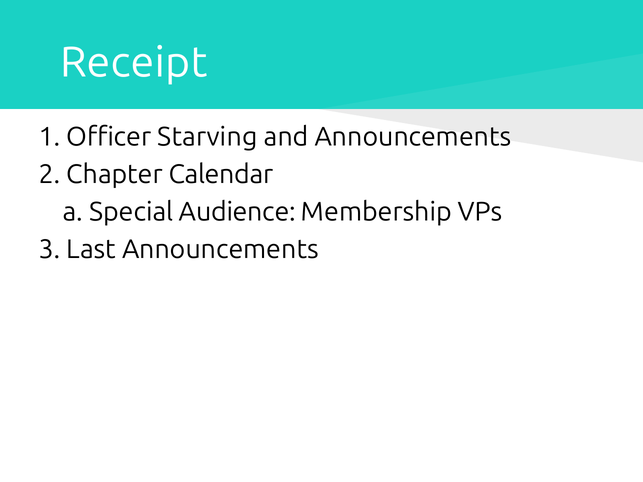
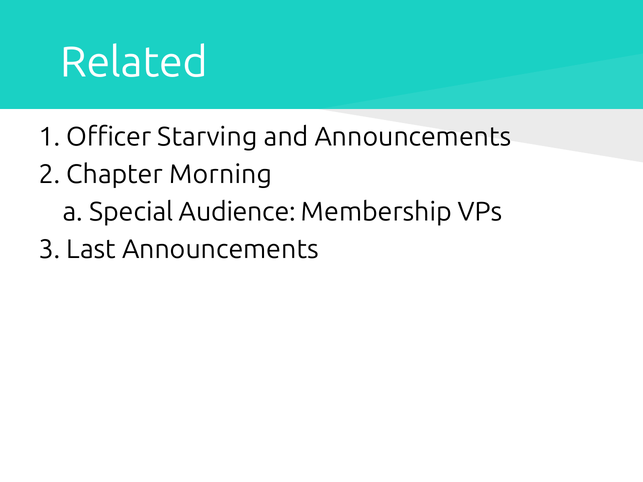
Receipt: Receipt -> Related
Calendar: Calendar -> Morning
